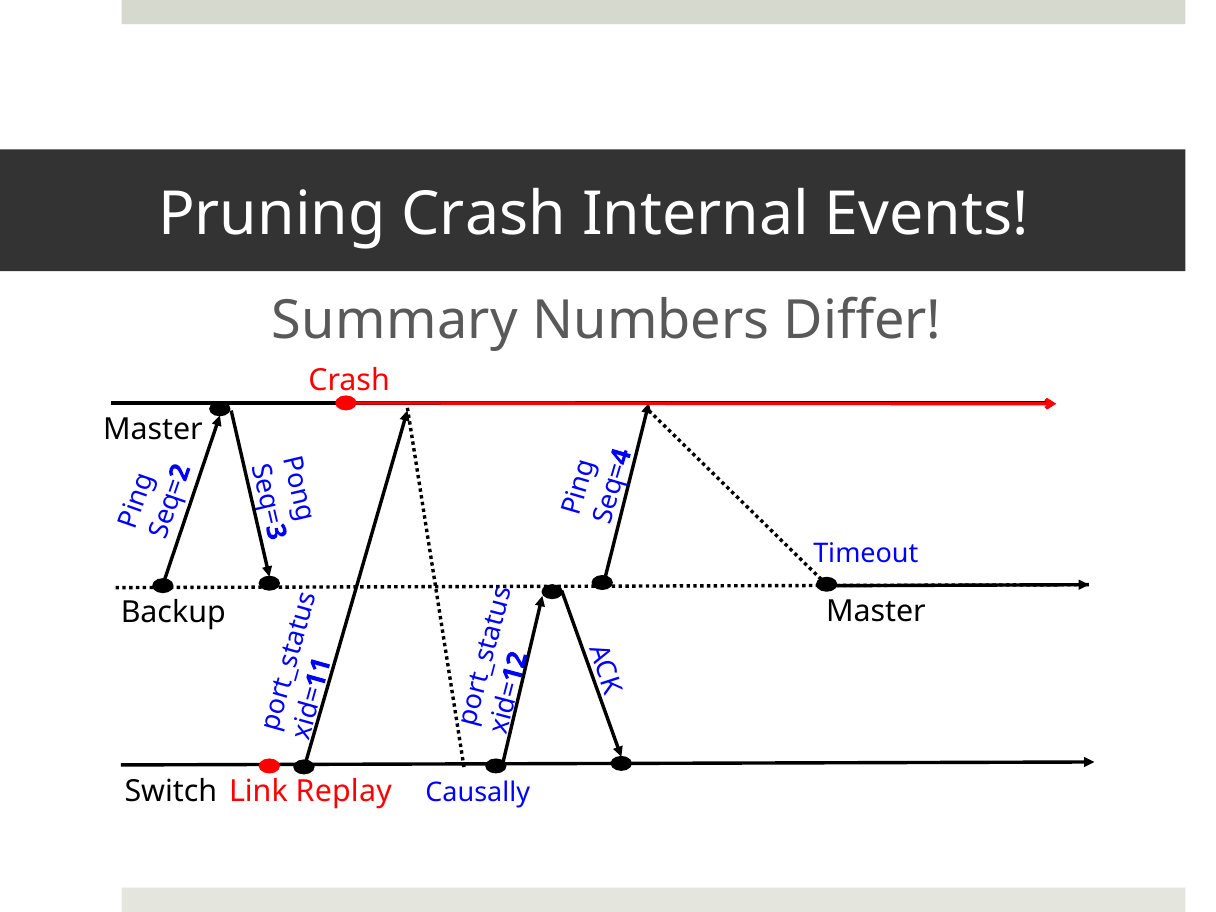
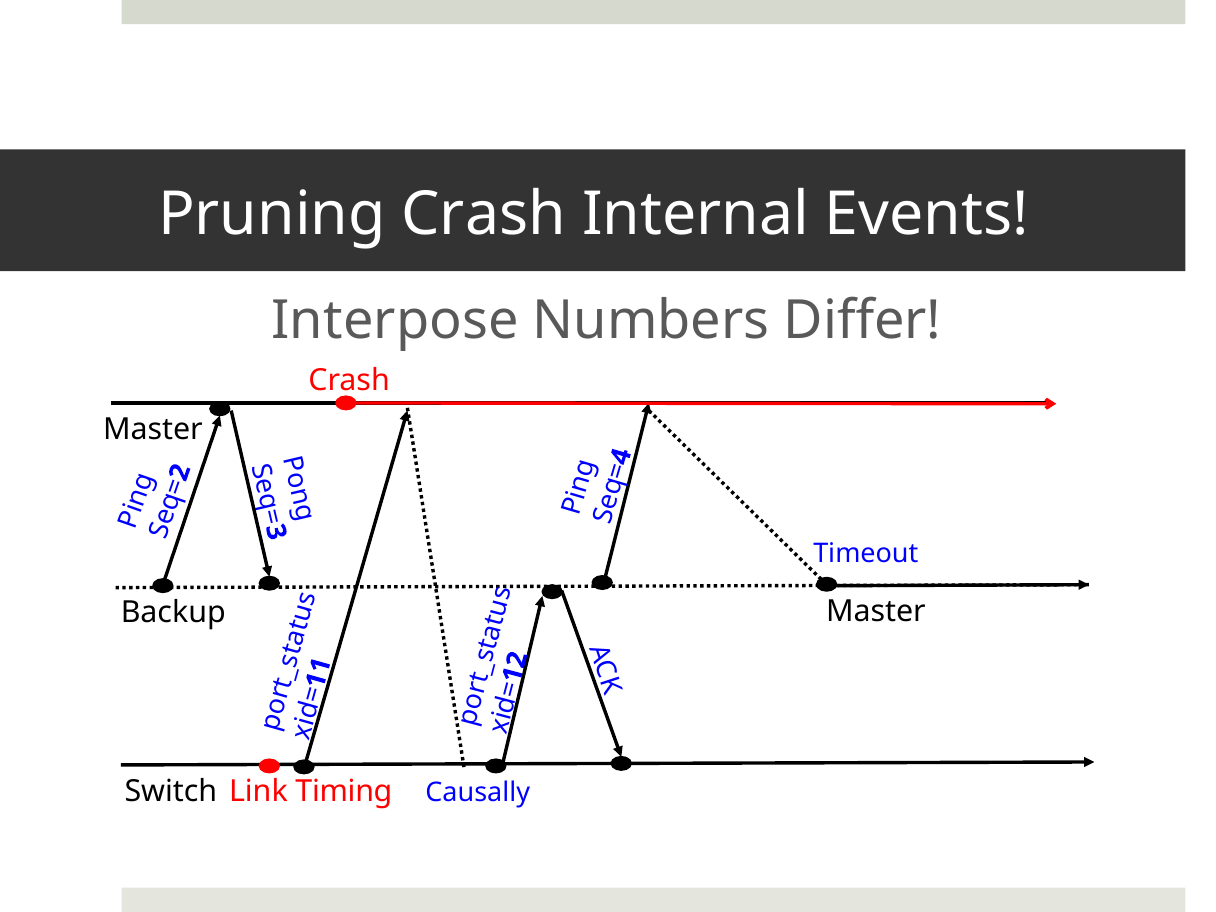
Summary: Summary -> Interpose
Replay: Replay -> Timing
